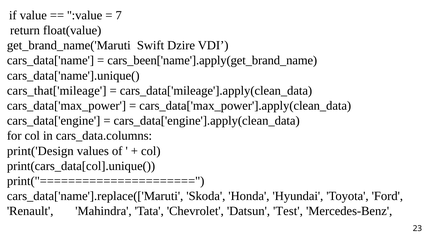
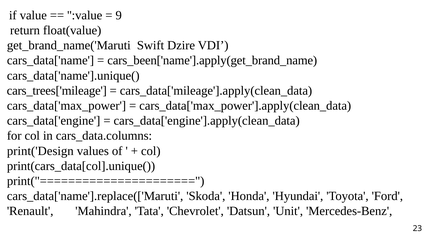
7: 7 -> 9
cars_that['mileage: cars_that['mileage -> cars_trees['mileage
Test: Test -> Unit
